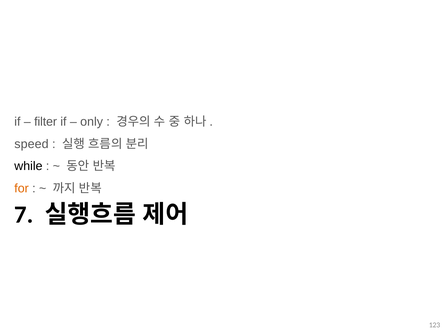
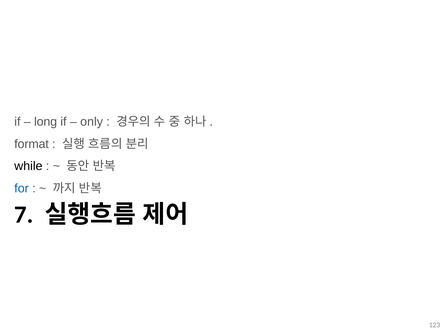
filter: filter -> long
speed: speed -> format
for colour: orange -> blue
